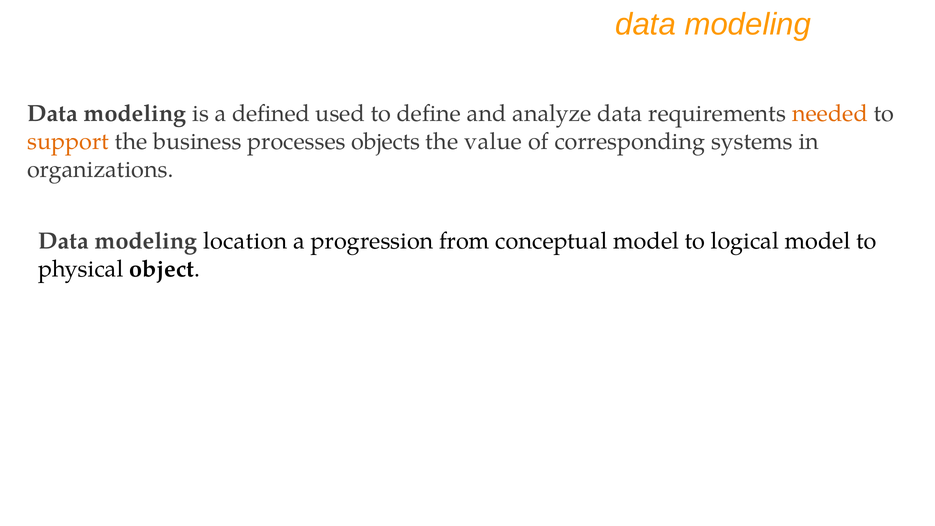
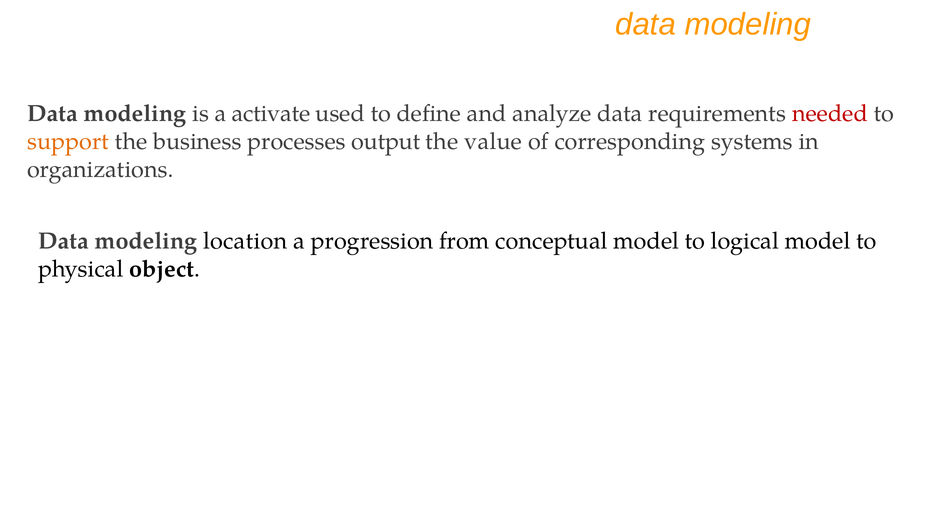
defined: defined -> activate
needed colour: orange -> red
objects: objects -> output
